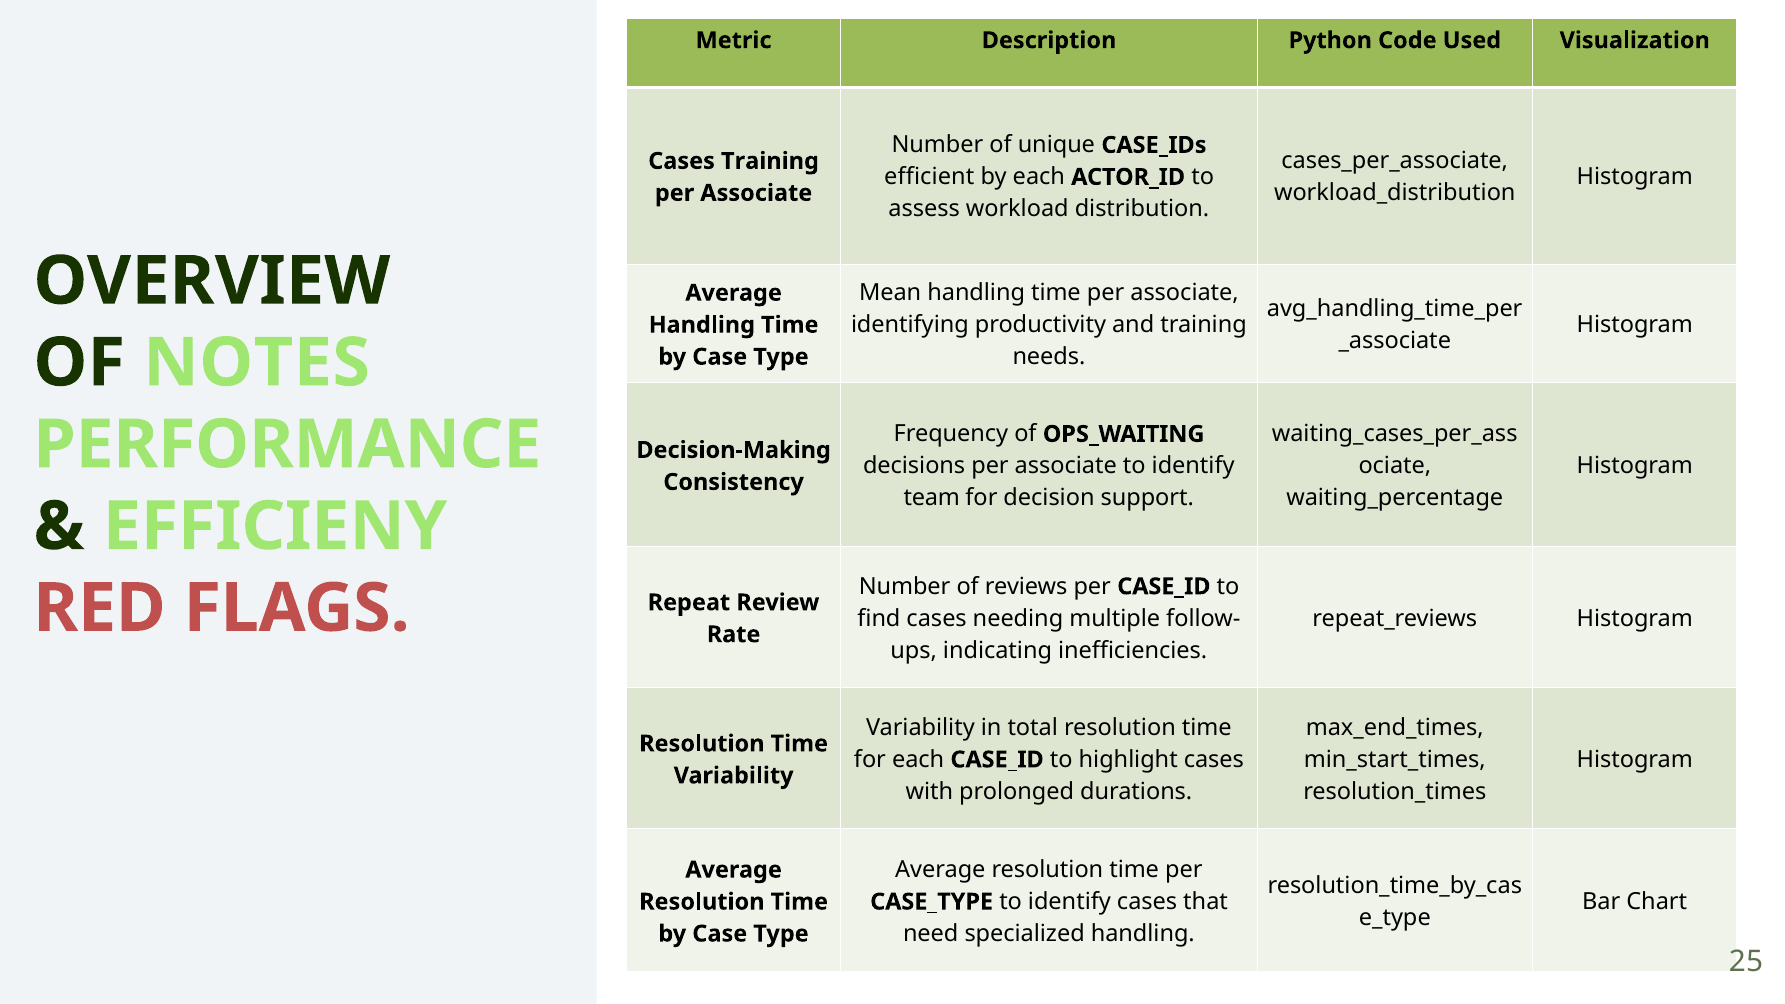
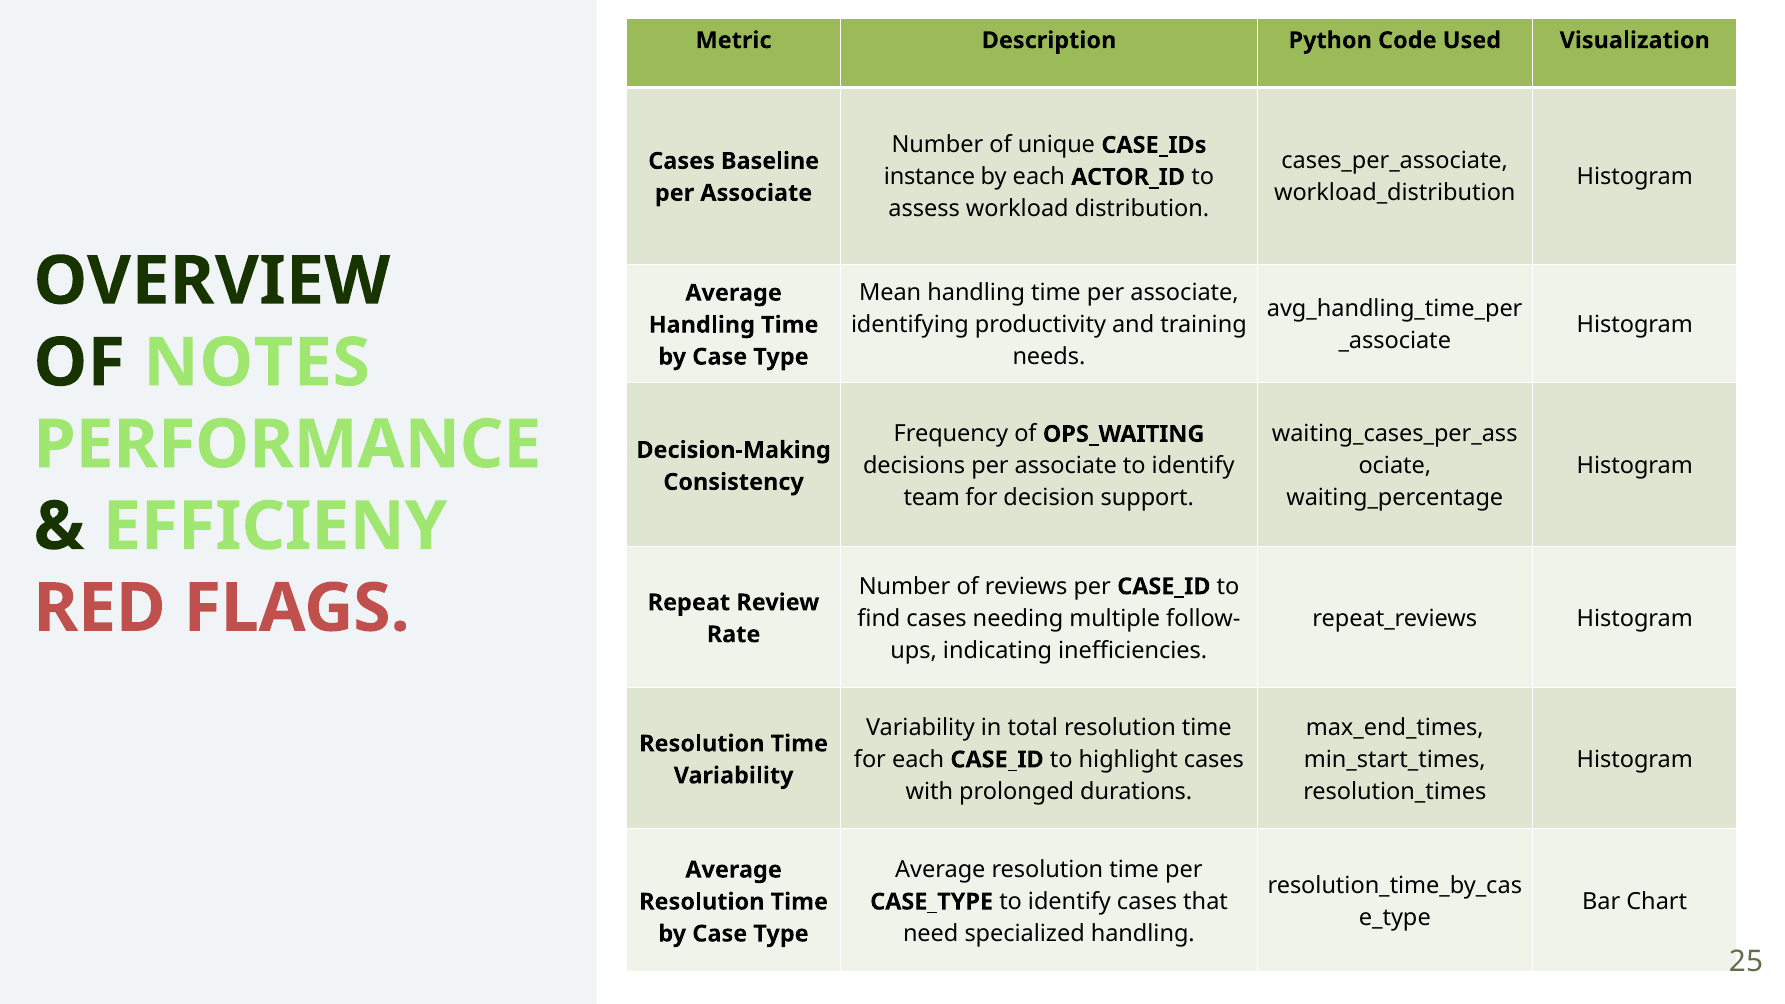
Cases Training: Training -> Baseline
efficient: efficient -> instance
